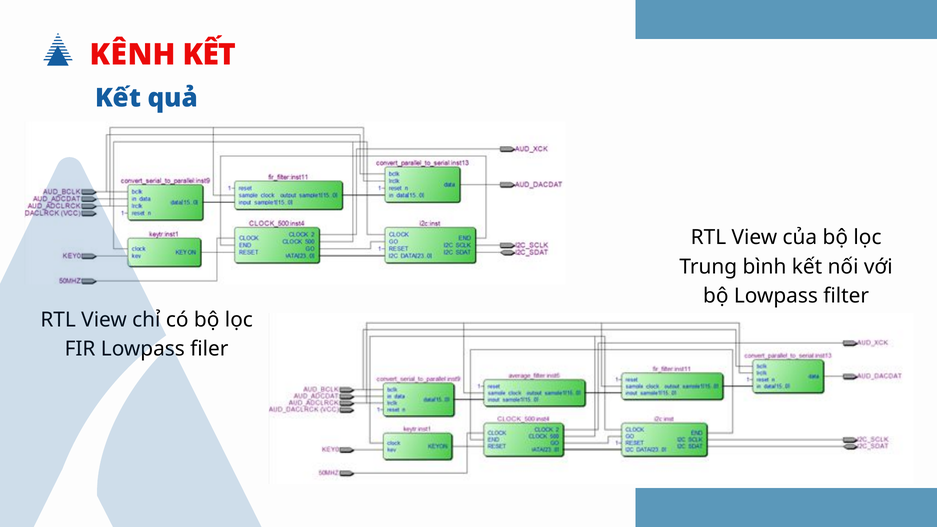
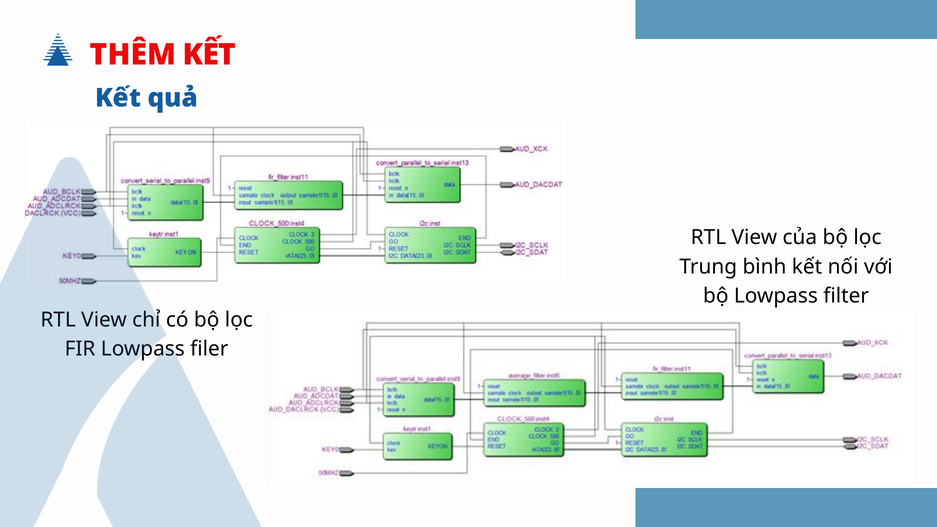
KÊNH: KÊNH -> THÊM
